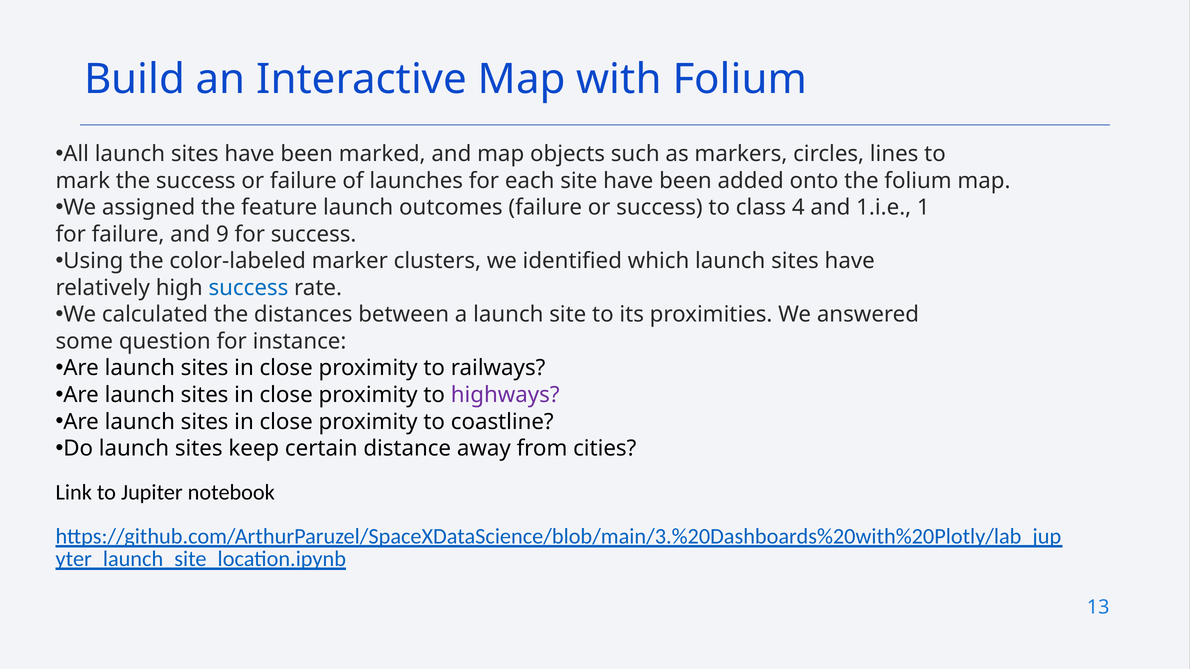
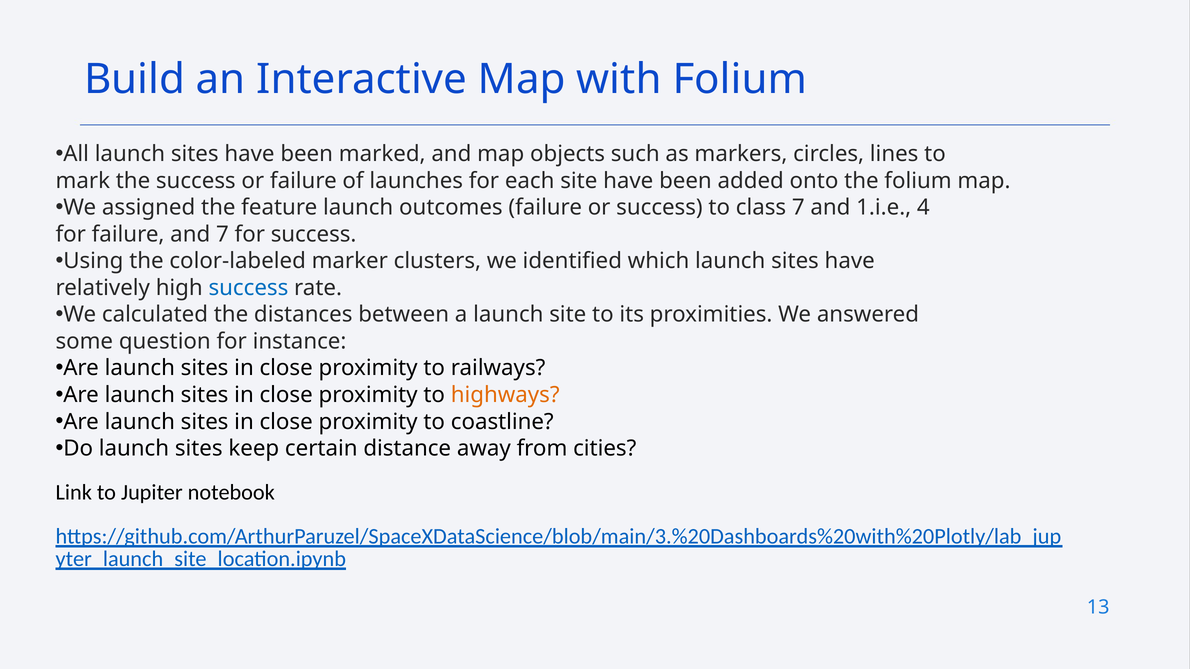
class 4: 4 -> 7
1: 1 -> 4
and 9: 9 -> 7
highways colour: purple -> orange
